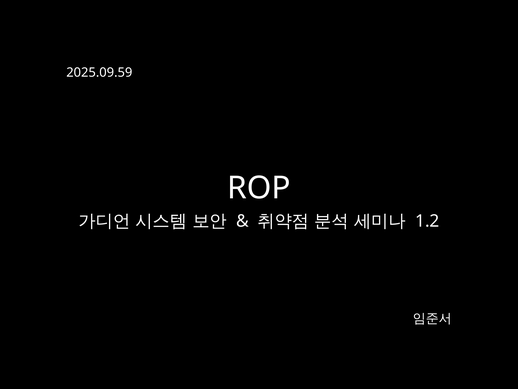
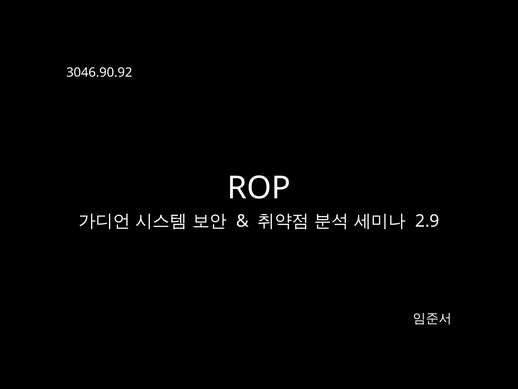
2025.09.59: 2025.09.59 -> 3046.90.92
1.2: 1.2 -> 2.9
